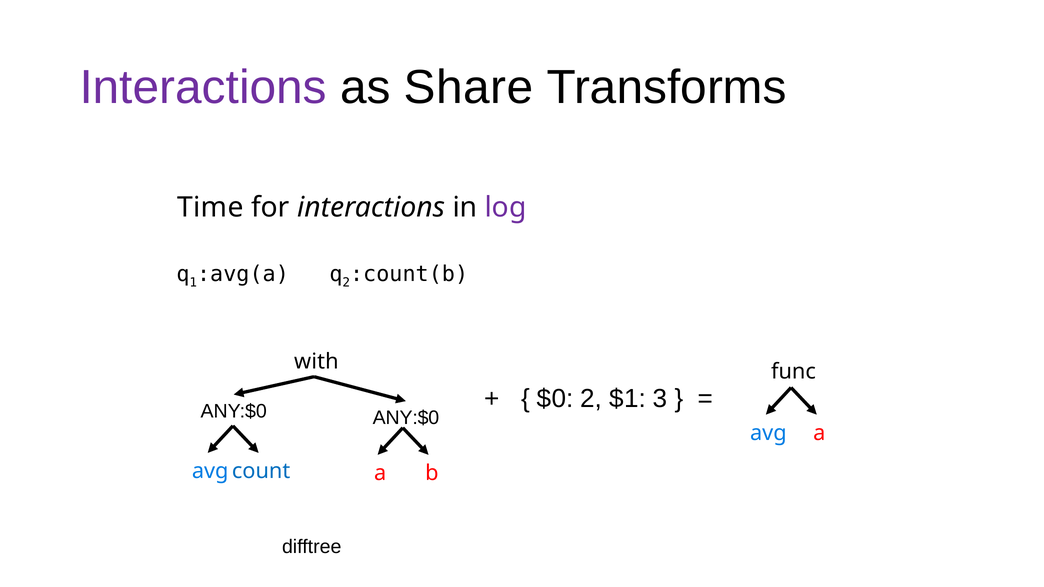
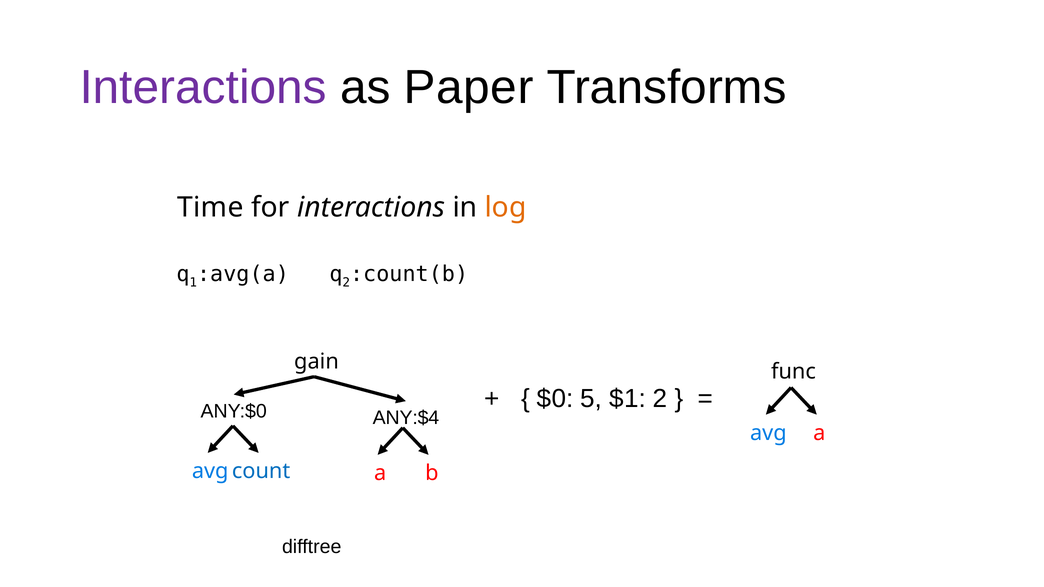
Share: Share -> Paper
log colour: purple -> orange
with: with -> gain
$0 2: 2 -> 5
$1 3: 3 -> 2
ANY:$0 at (406, 418): ANY:$0 -> ANY:$4
